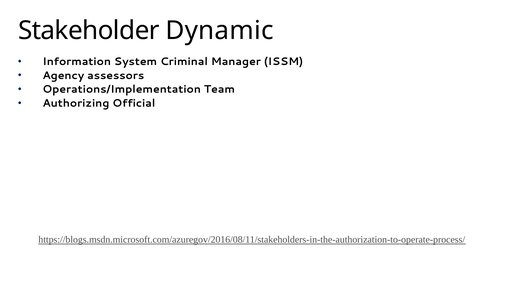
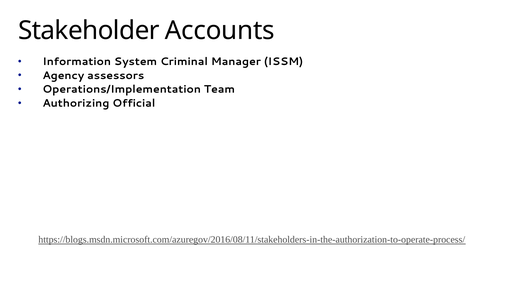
Dynamic: Dynamic -> Accounts
